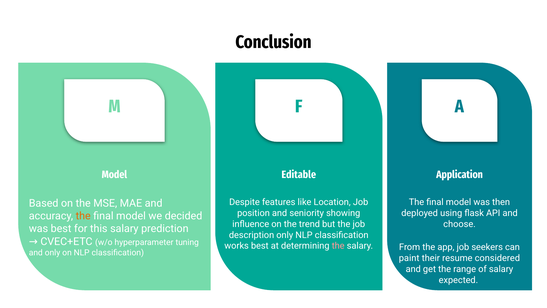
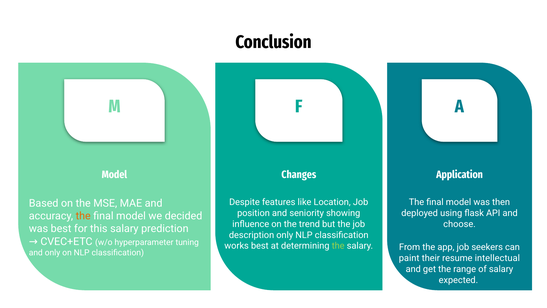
Editable: Editable -> Changes
the at (338, 246) colour: pink -> light green
considered: considered -> intellectual
